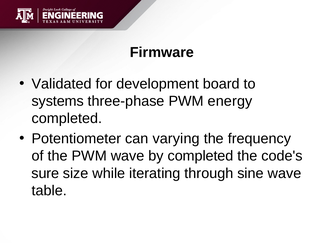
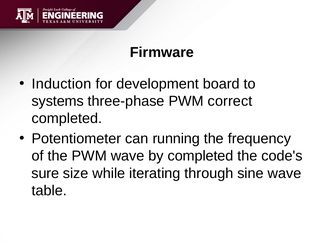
Validated: Validated -> Induction
energy: energy -> correct
varying: varying -> running
